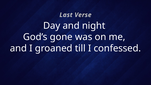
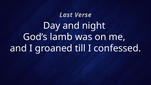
gone: gone -> lamb
